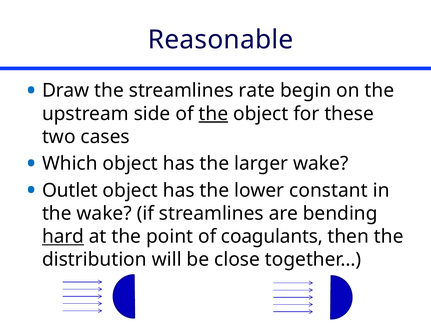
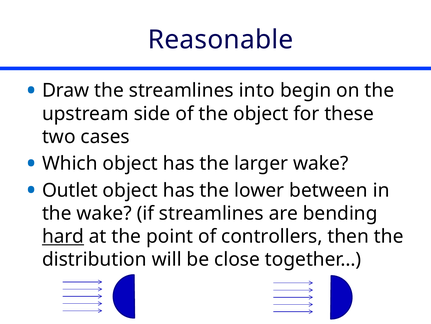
rate: rate -> into
the at (213, 113) underline: present -> none
constant: constant -> between
coagulants: coagulants -> controllers
